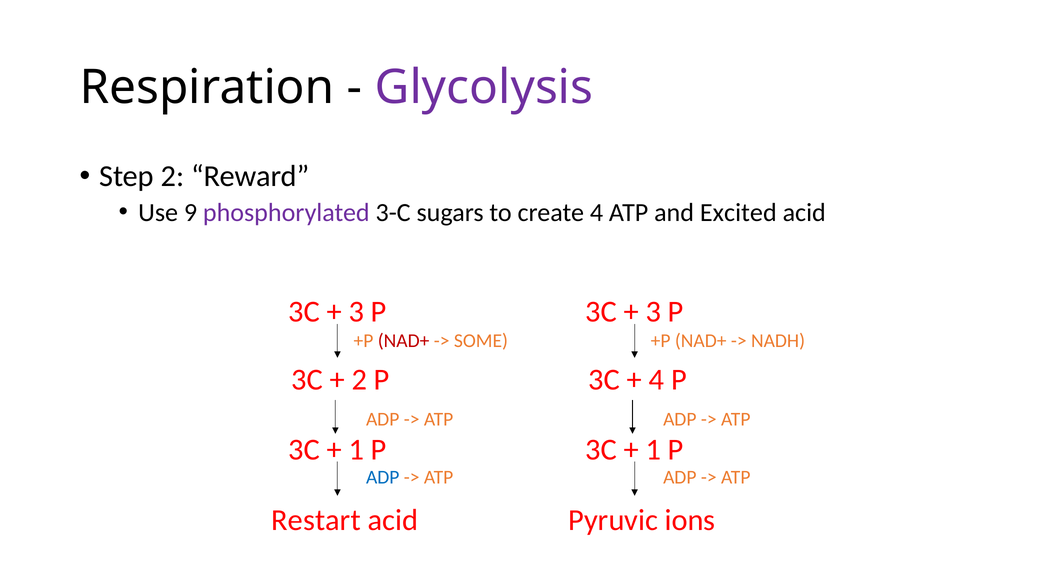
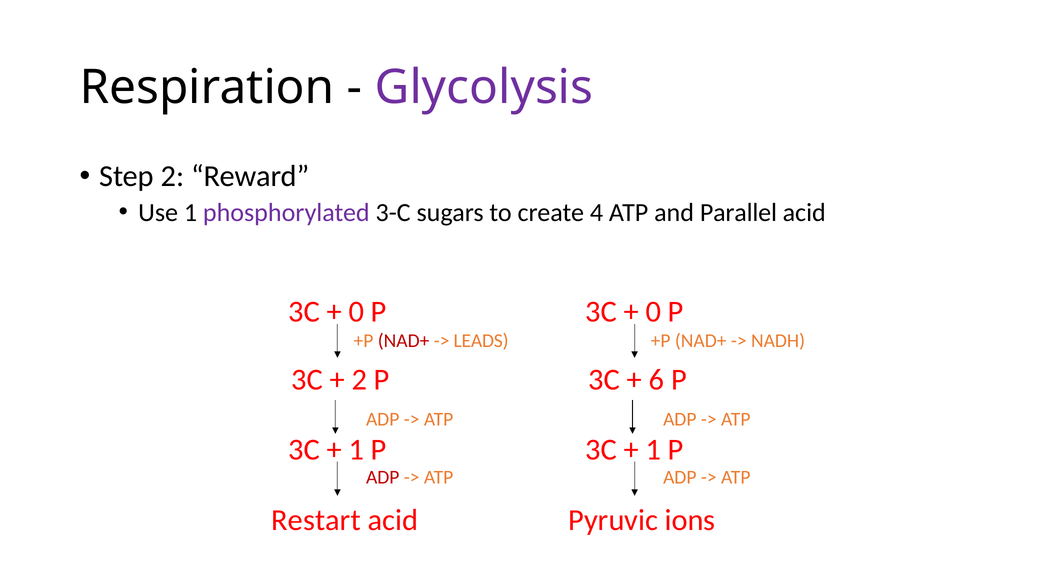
Use 9: 9 -> 1
Excited: Excited -> Parallel
3 at (356, 312): 3 -> 0
3 at (653, 312): 3 -> 0
SOME: SOME -> LEADS
4 at (657, 380): 4 -> 6
ADP at (383, 477) colour: blue -> red
